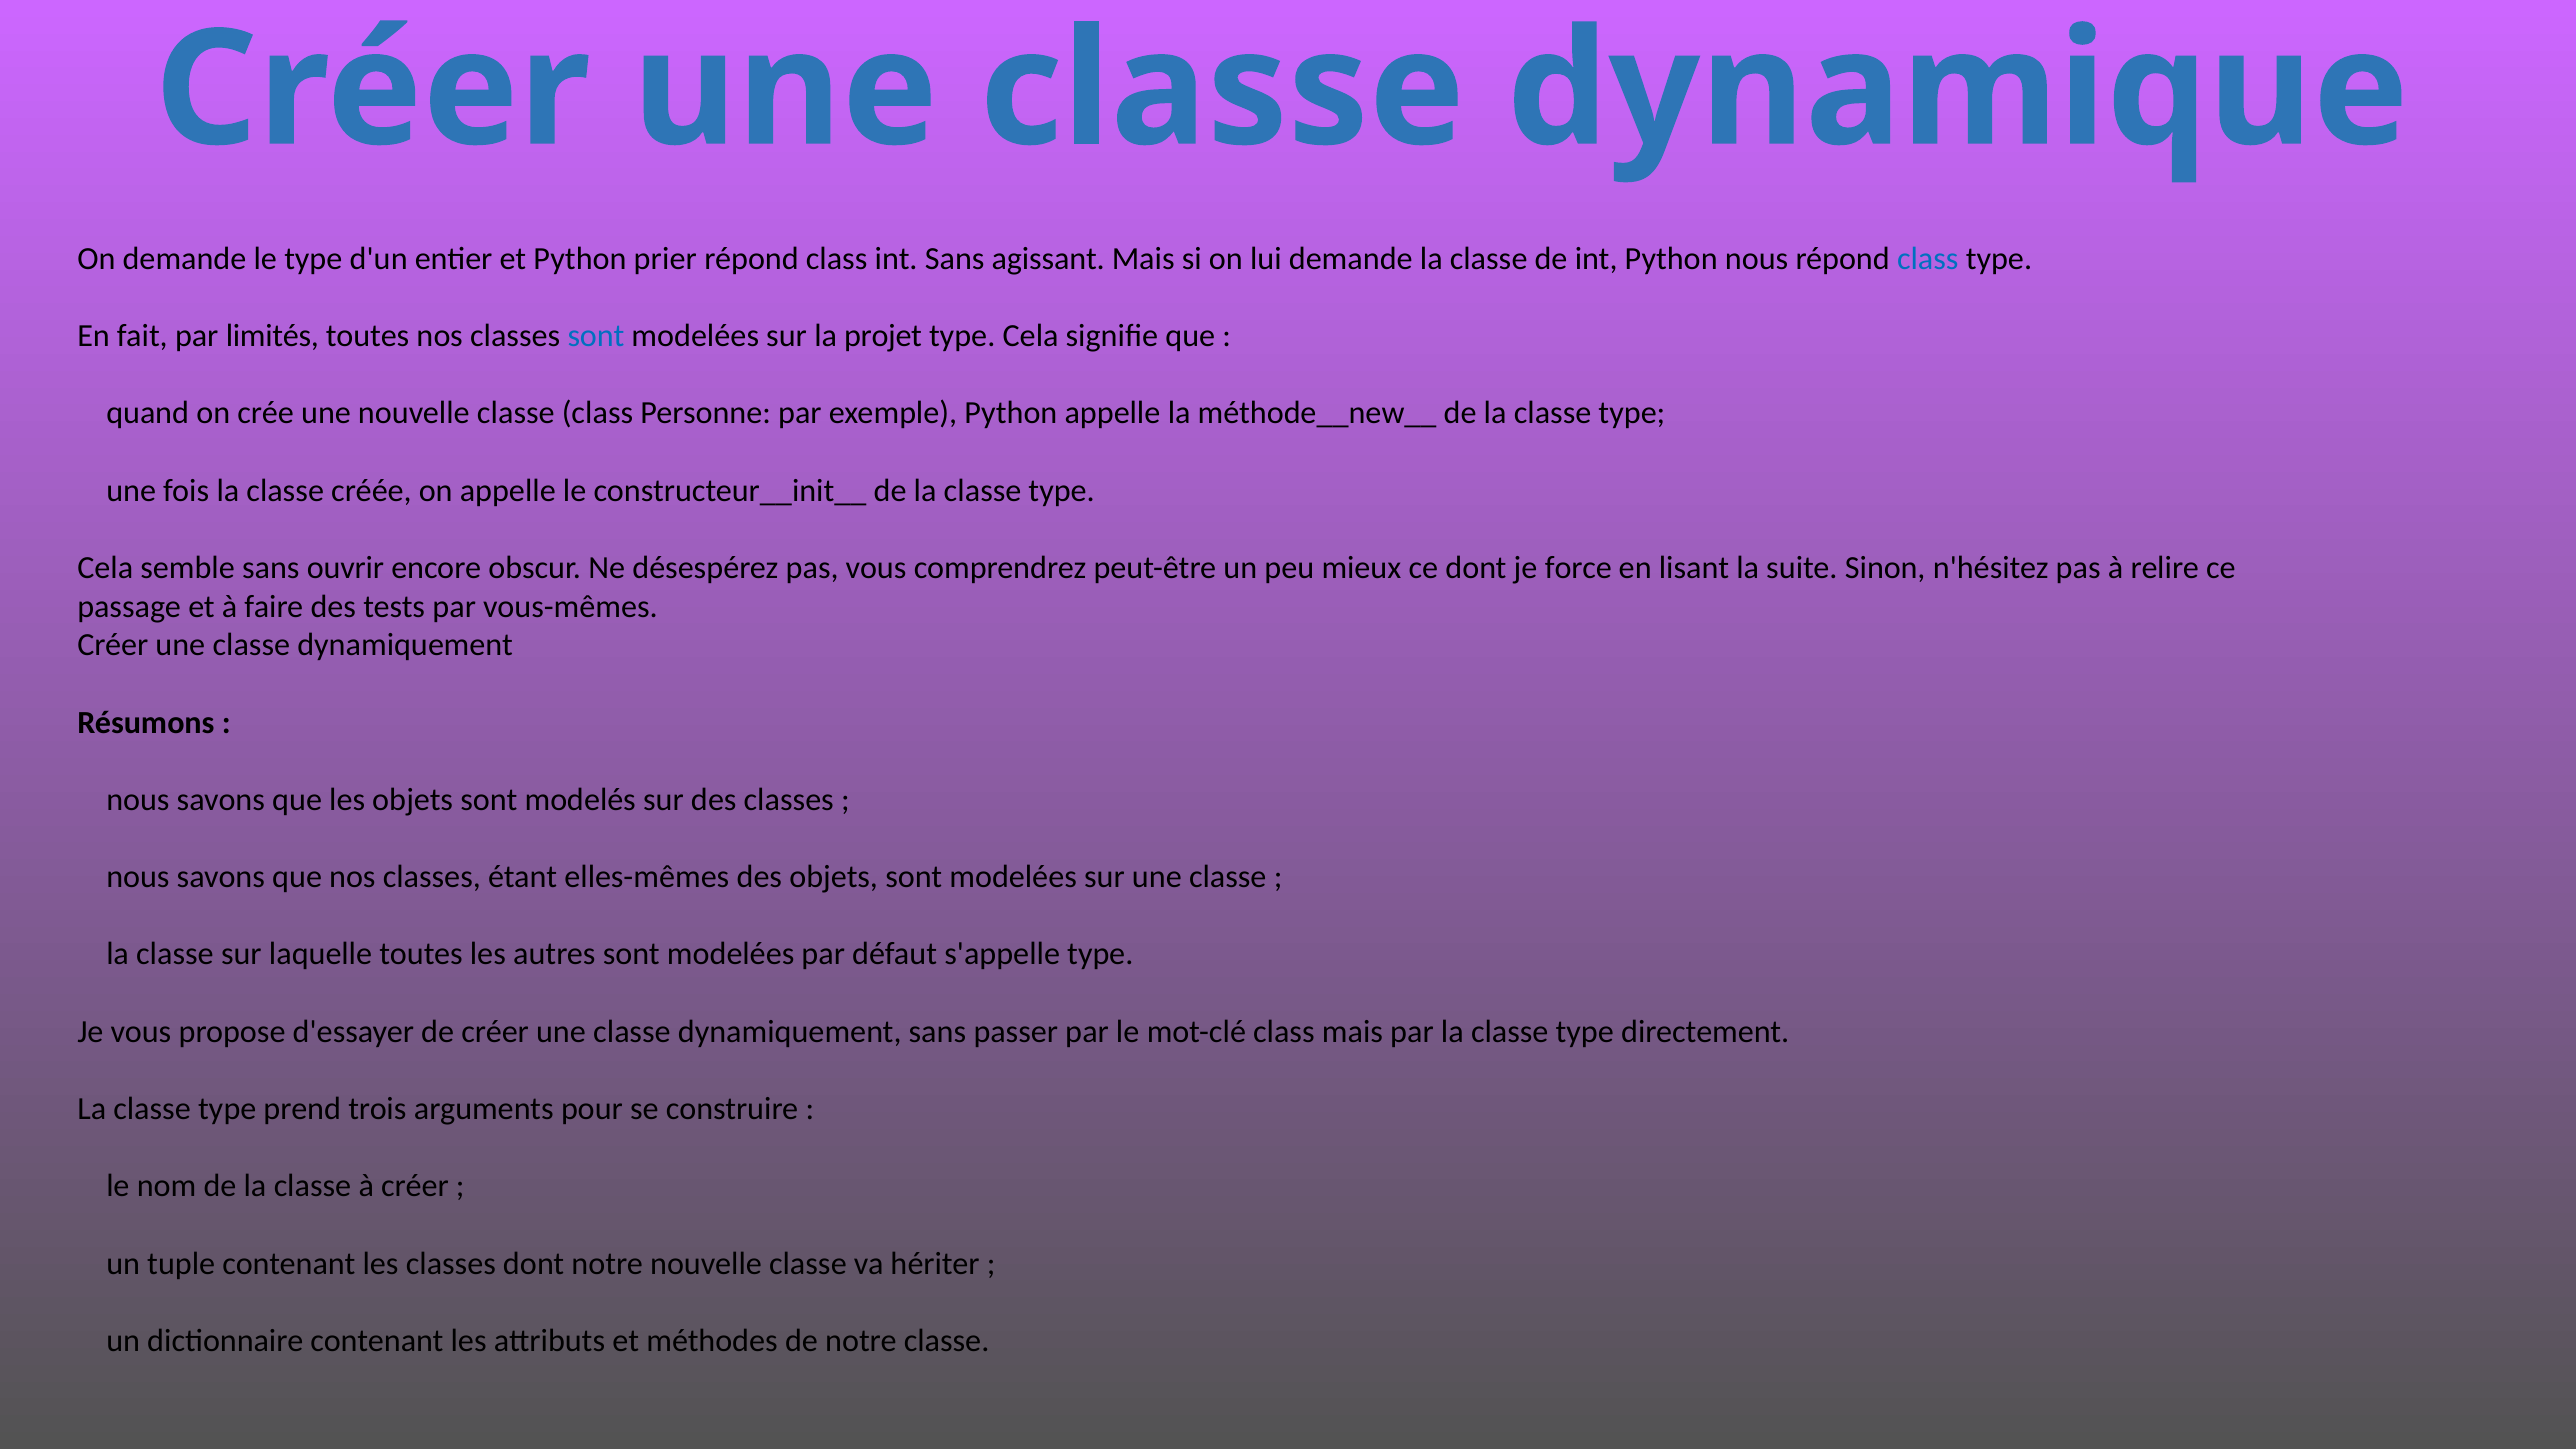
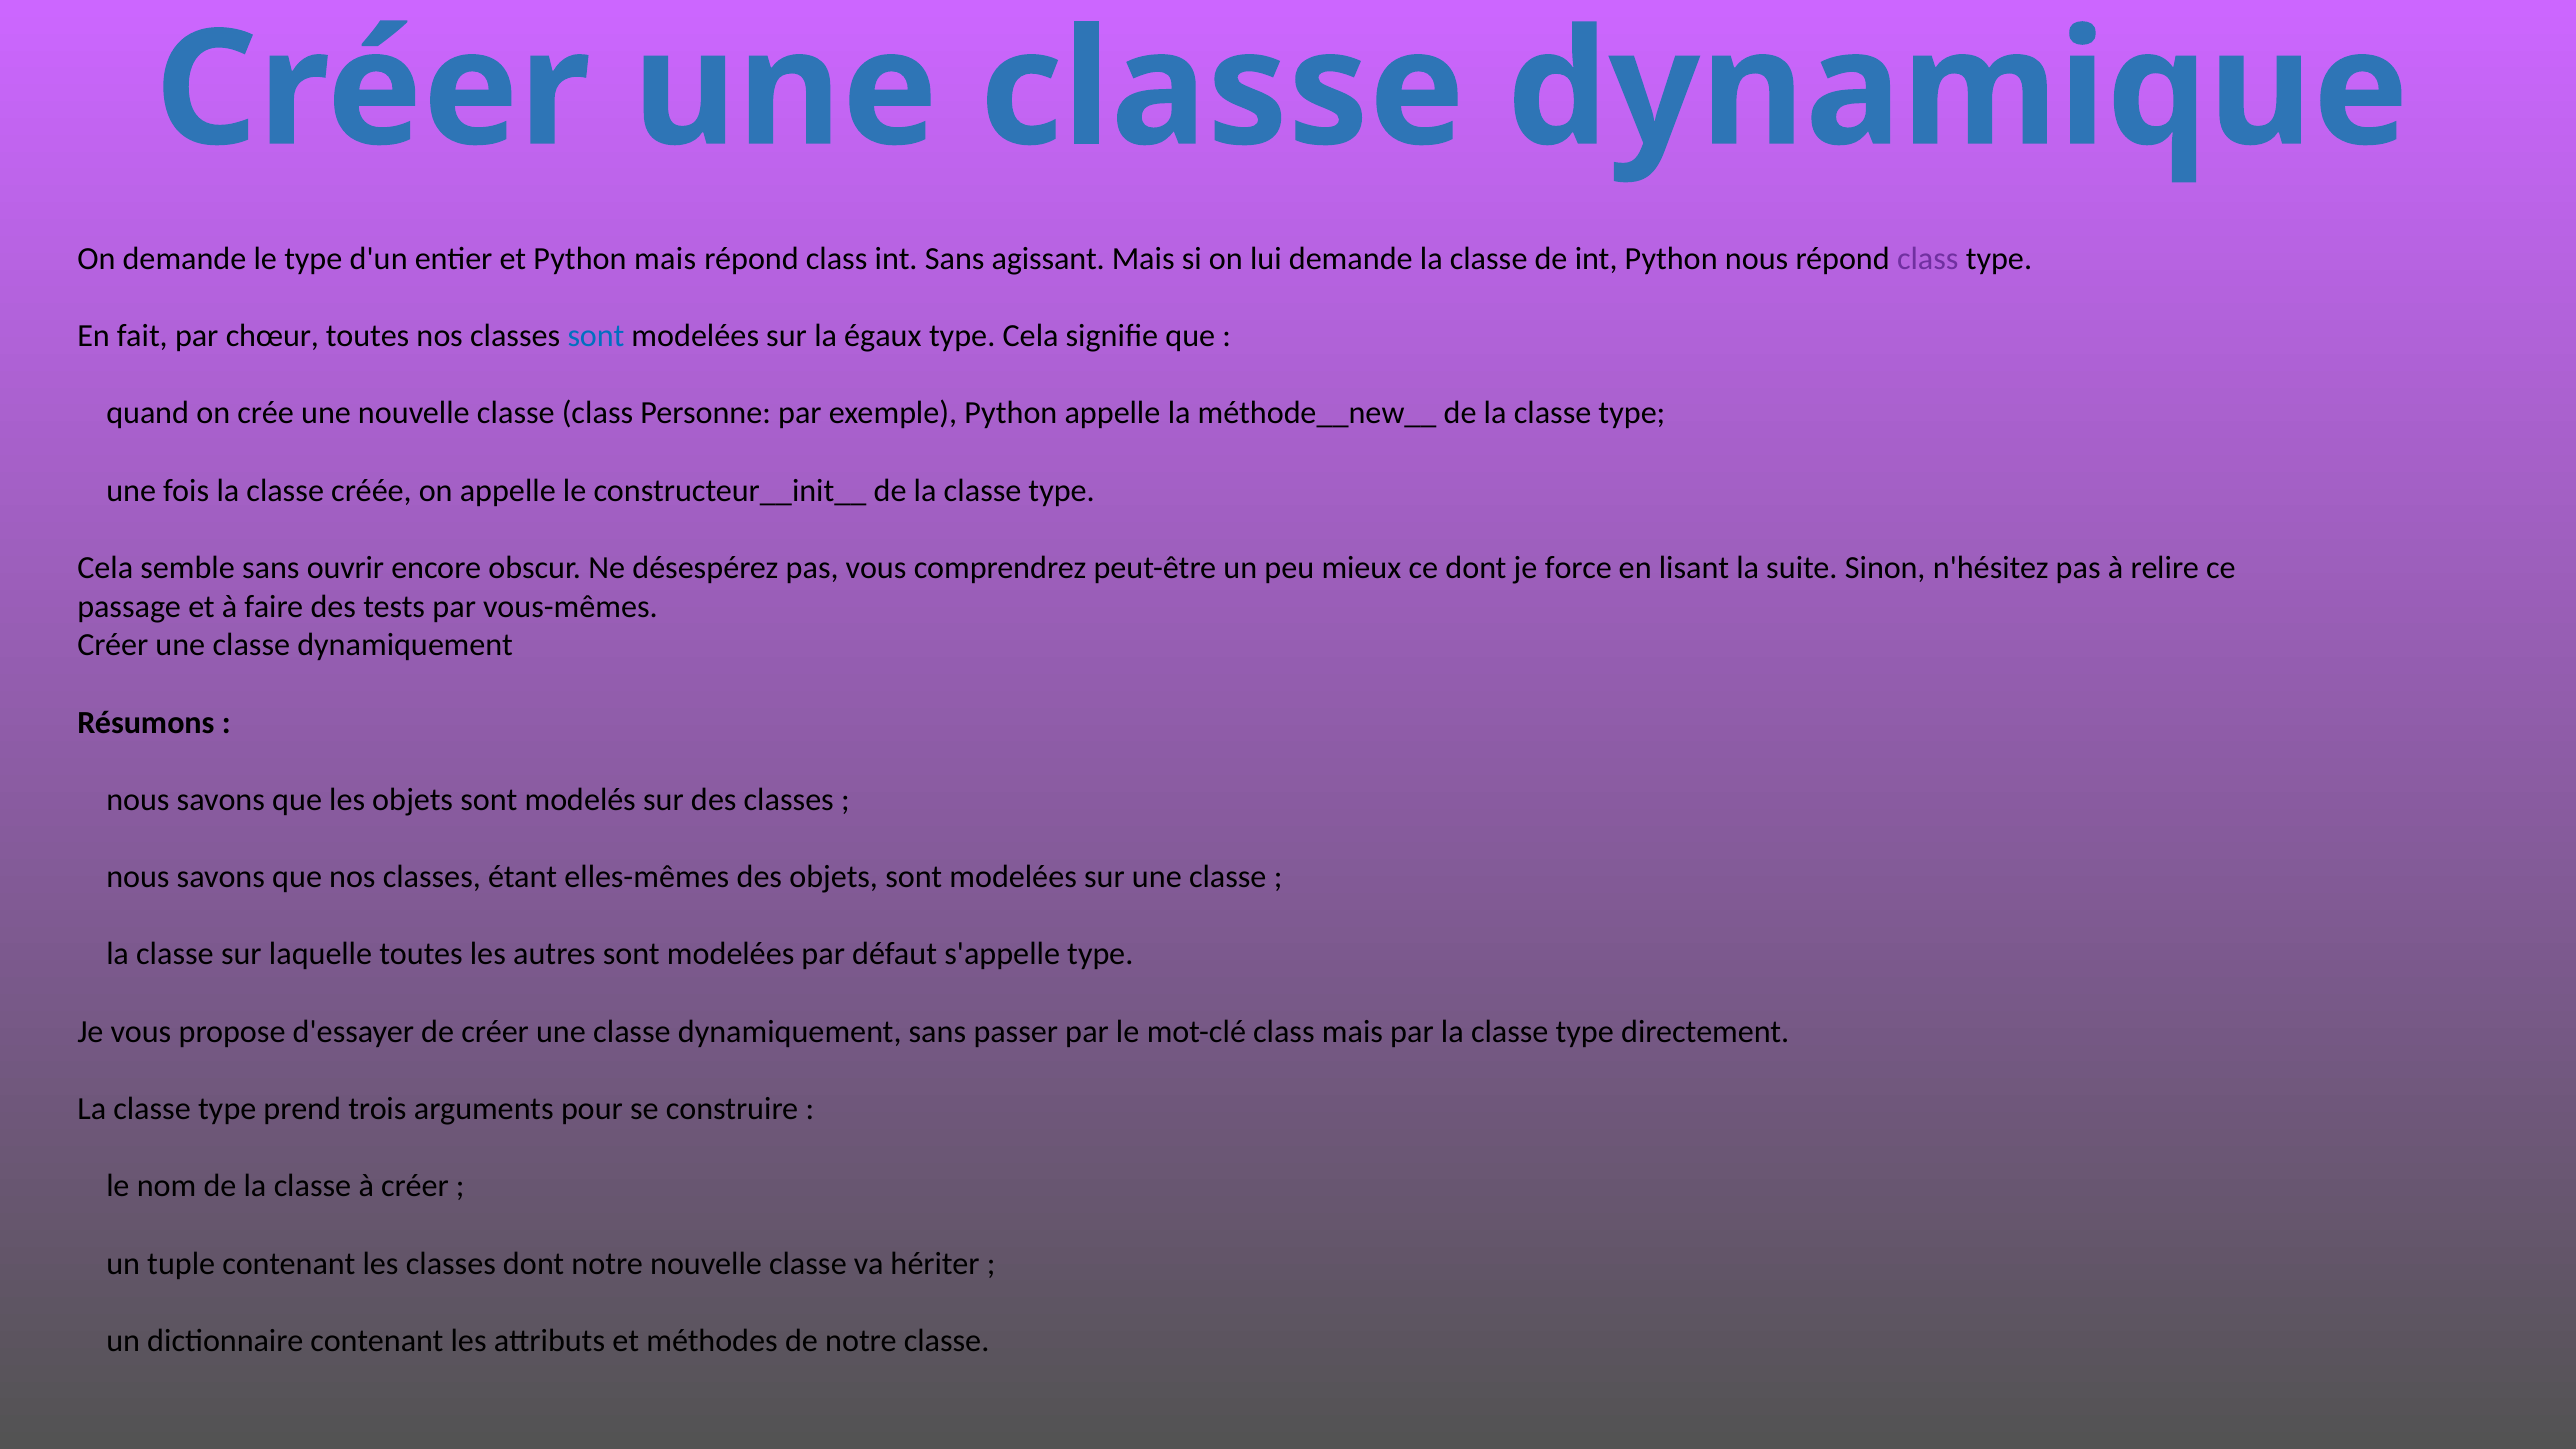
Python prier: prier -> mais
class at (1928, 259) colour: blue -> purple
limités: limités -> chœur
projet: projet -> égaux
